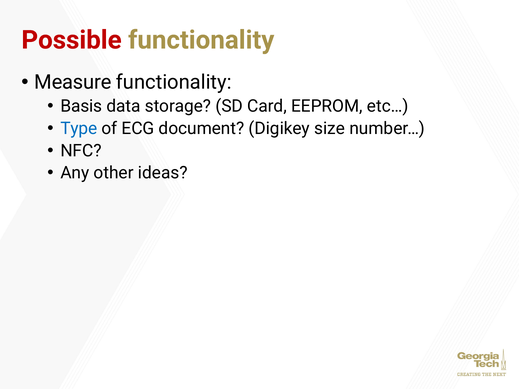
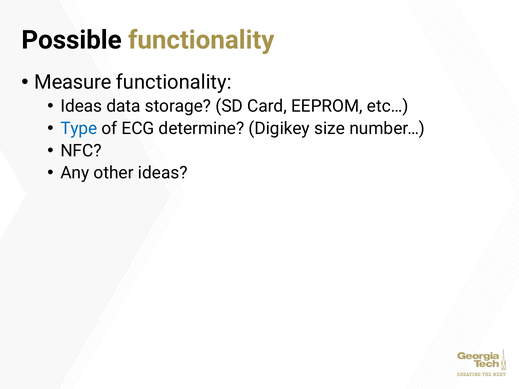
Possible colour: red -> black
Basis at (81, 106): Basis -> Ideas
document: document -> determine
